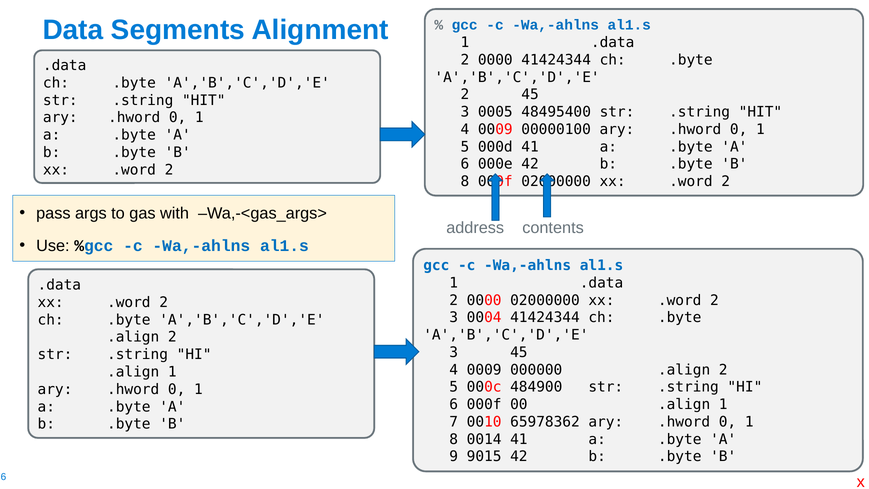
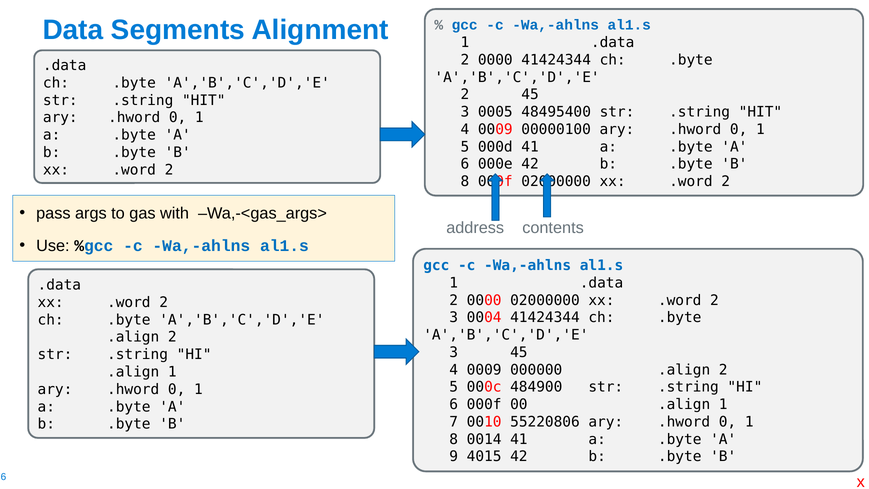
65978362: 65978362 -> 55220806
9015: 9015 -> 4015
